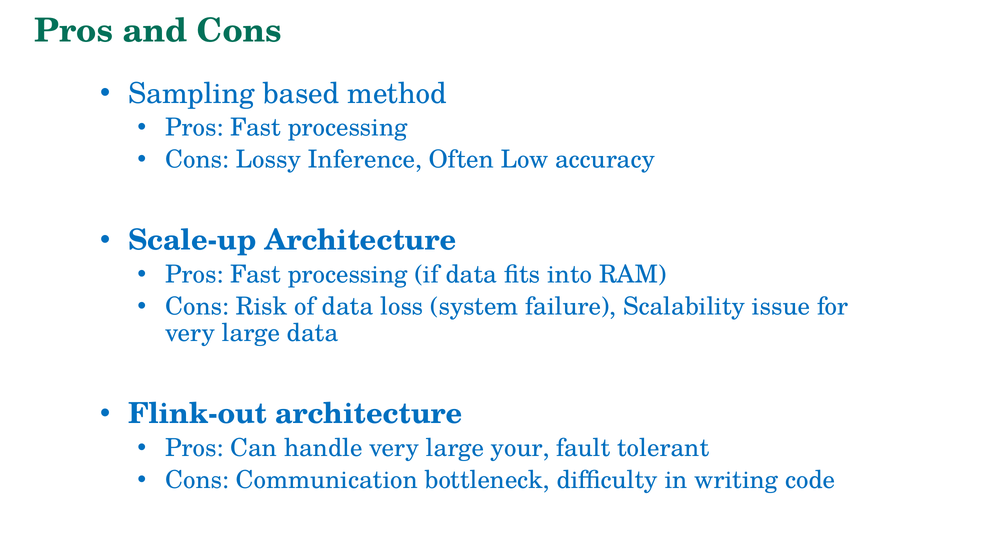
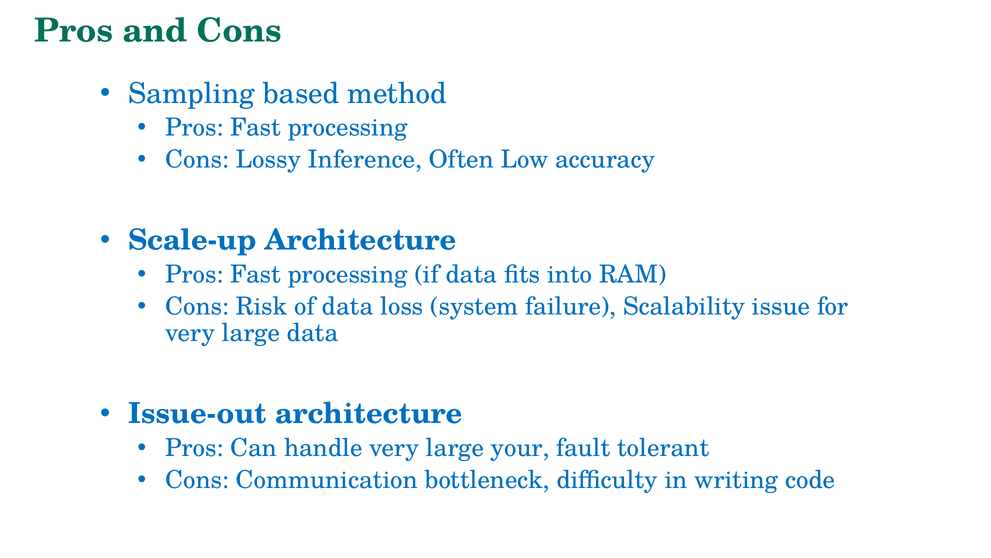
Flink-out: Flink-out -> Issue-out
